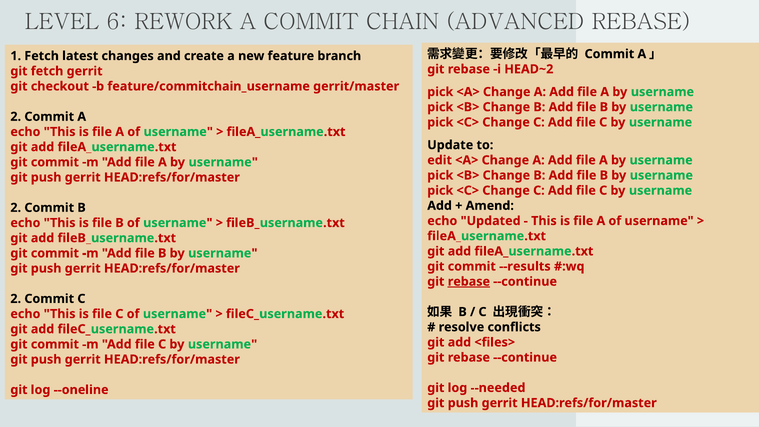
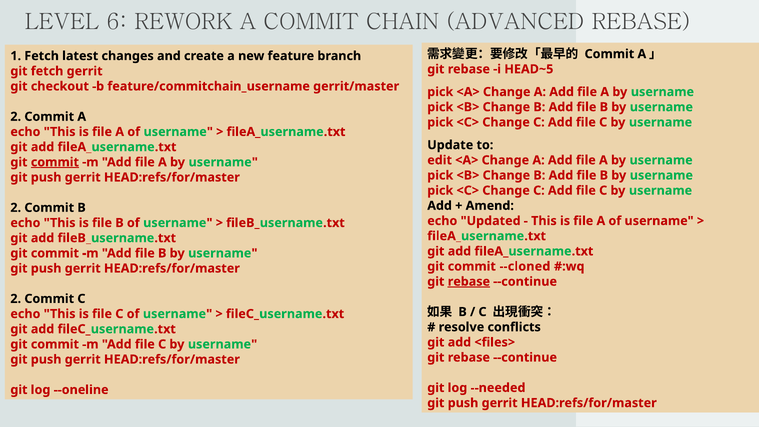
HEAD~2: HEAD~2 -> HEAD~5
commit at (55, 162) underline: none -> present
--results: --results -> --cloned
